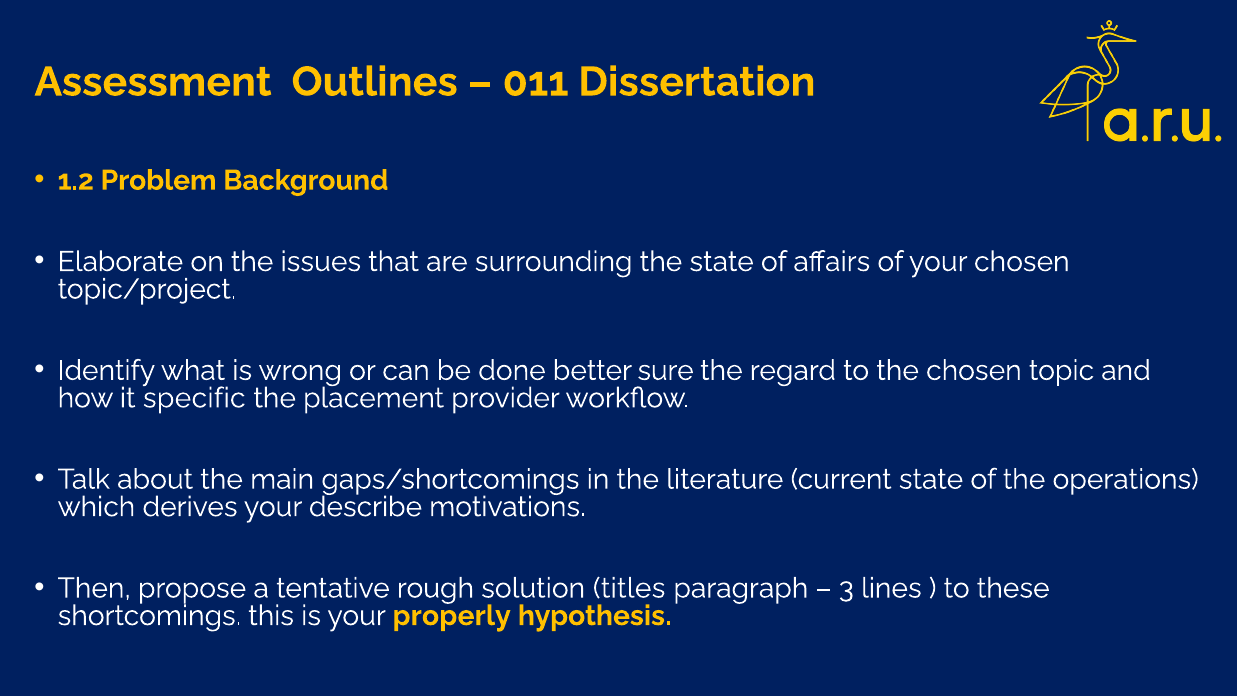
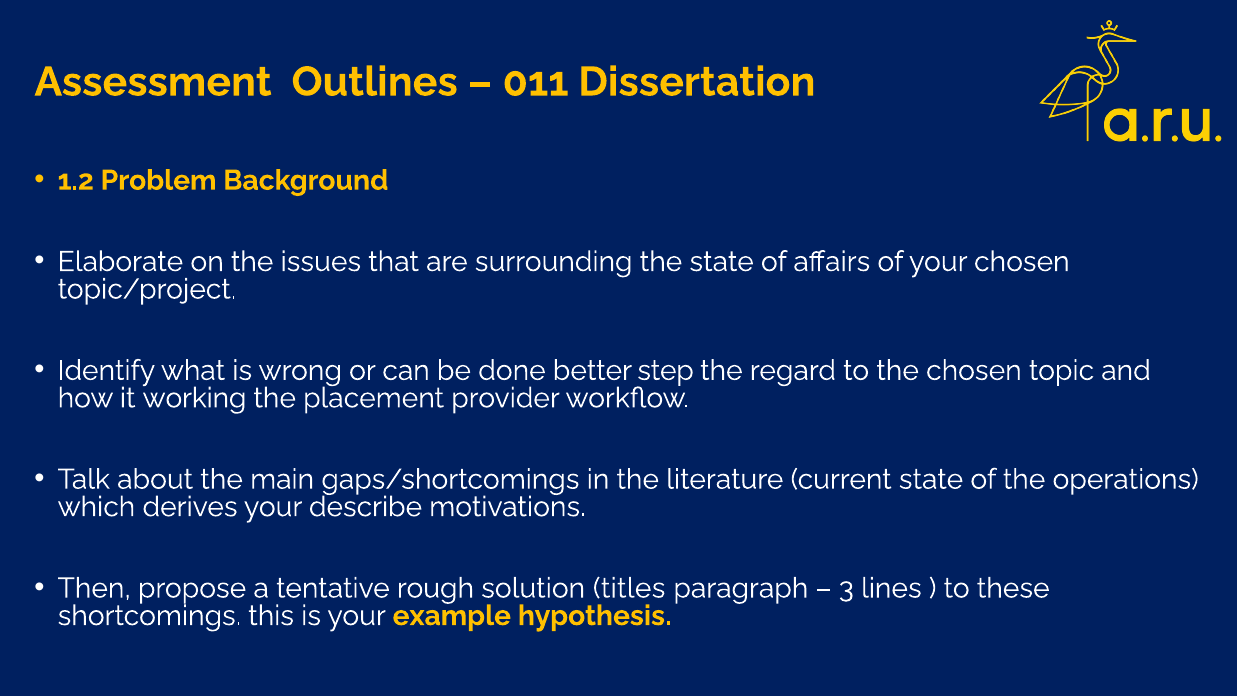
sure: sure -> step
specific: specific -> working
properly: properly -> example
